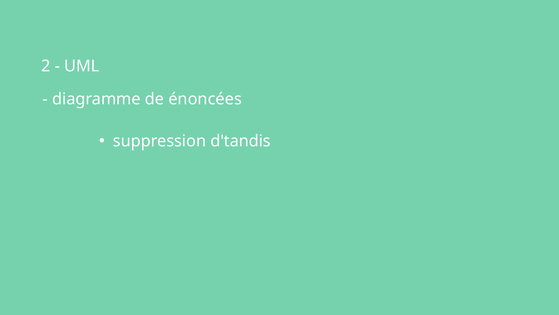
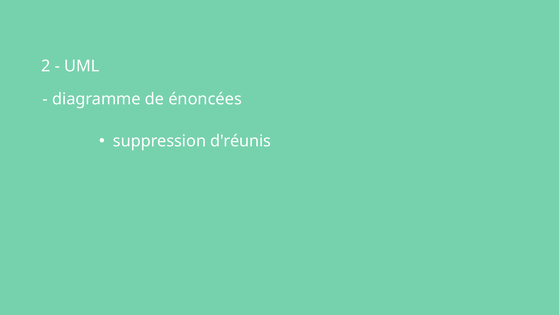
d'tandis: d'tandis -> d'réunis
